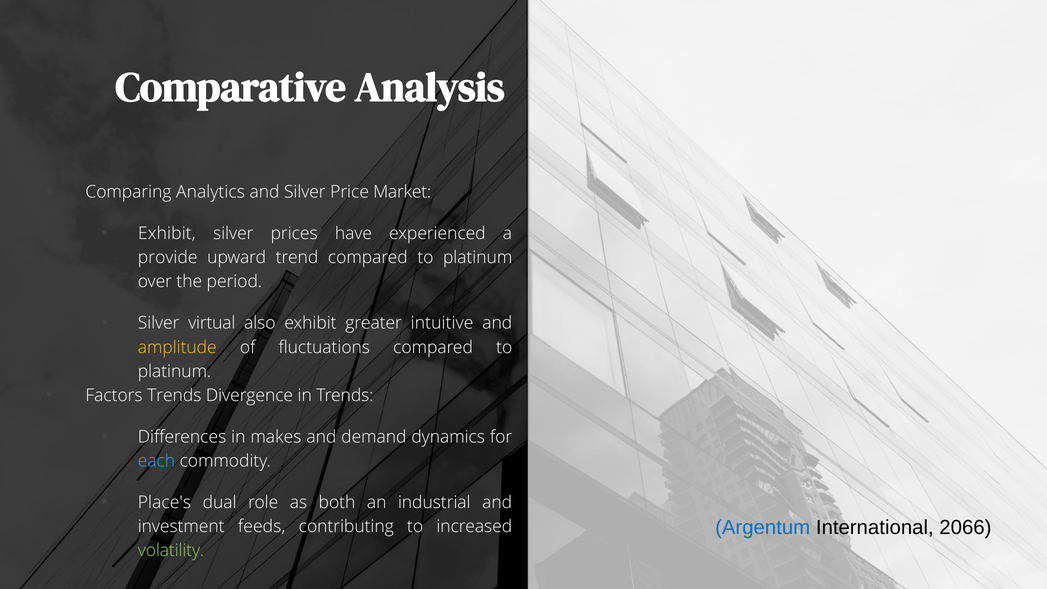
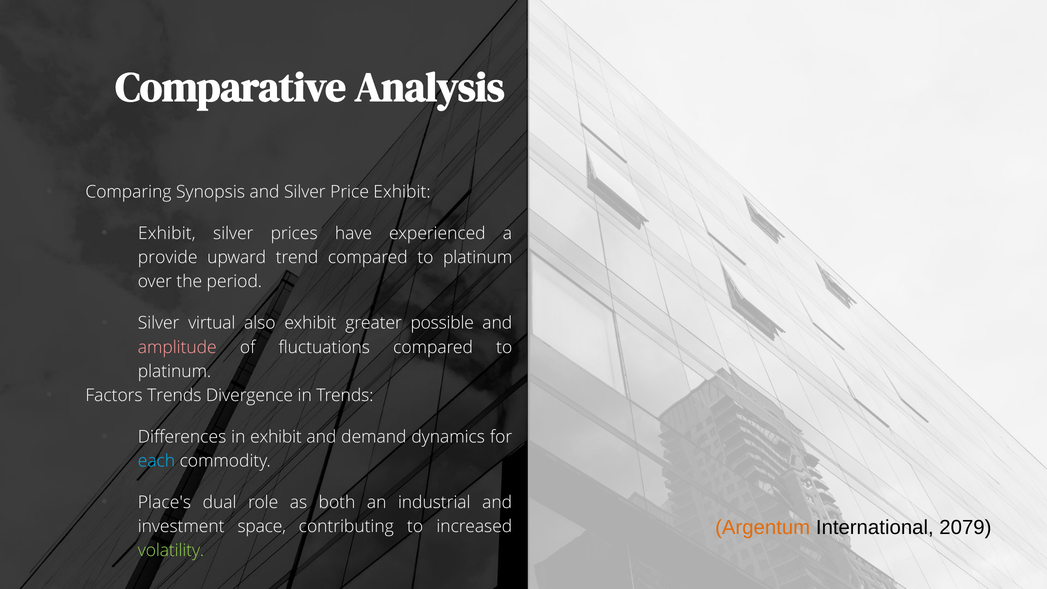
Analytics: Analytics -> Synopsis
Price Market: Market -> Exhibit
intuitive: intuitive -> possible
amplitude colour: yellow -> pink
in makes: makes -> exhibit
Argentum colour: blue -> orange
2066: 2066 -> 2079
feeds: feeds -> space
